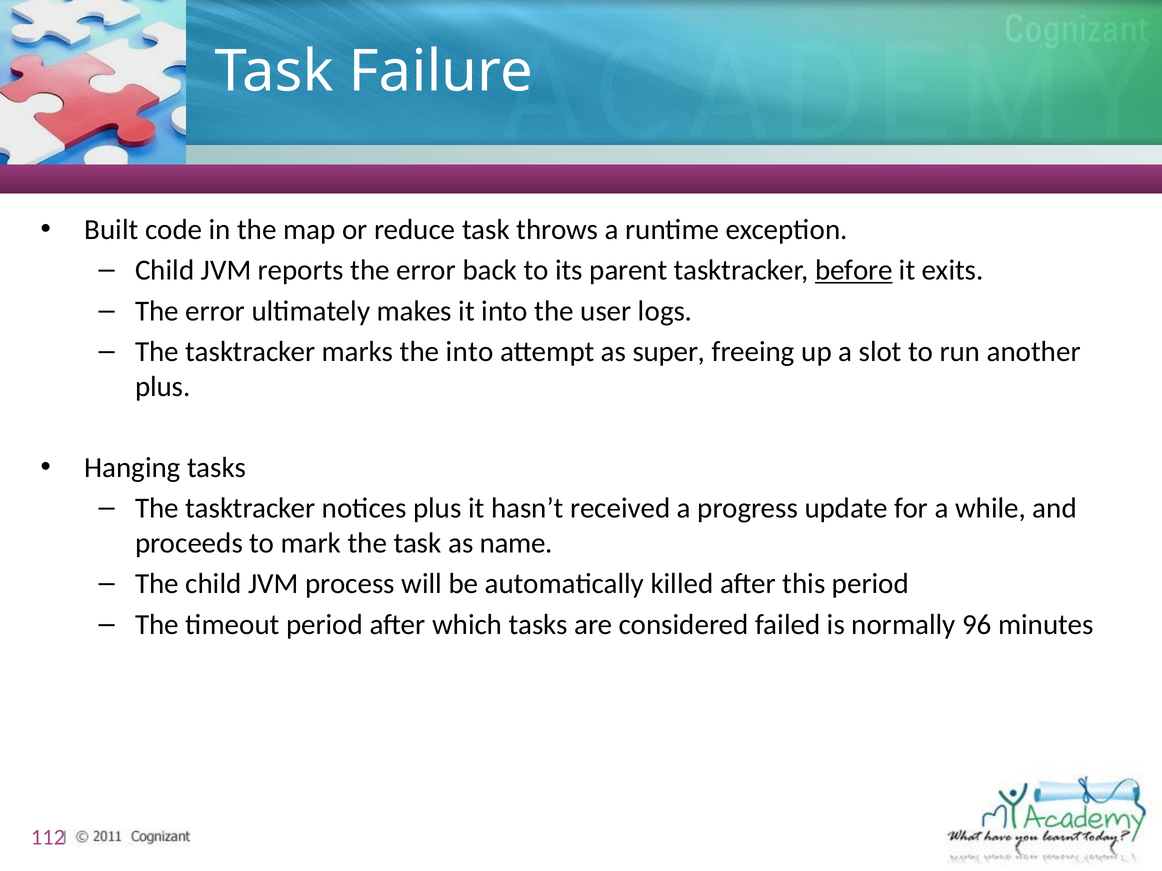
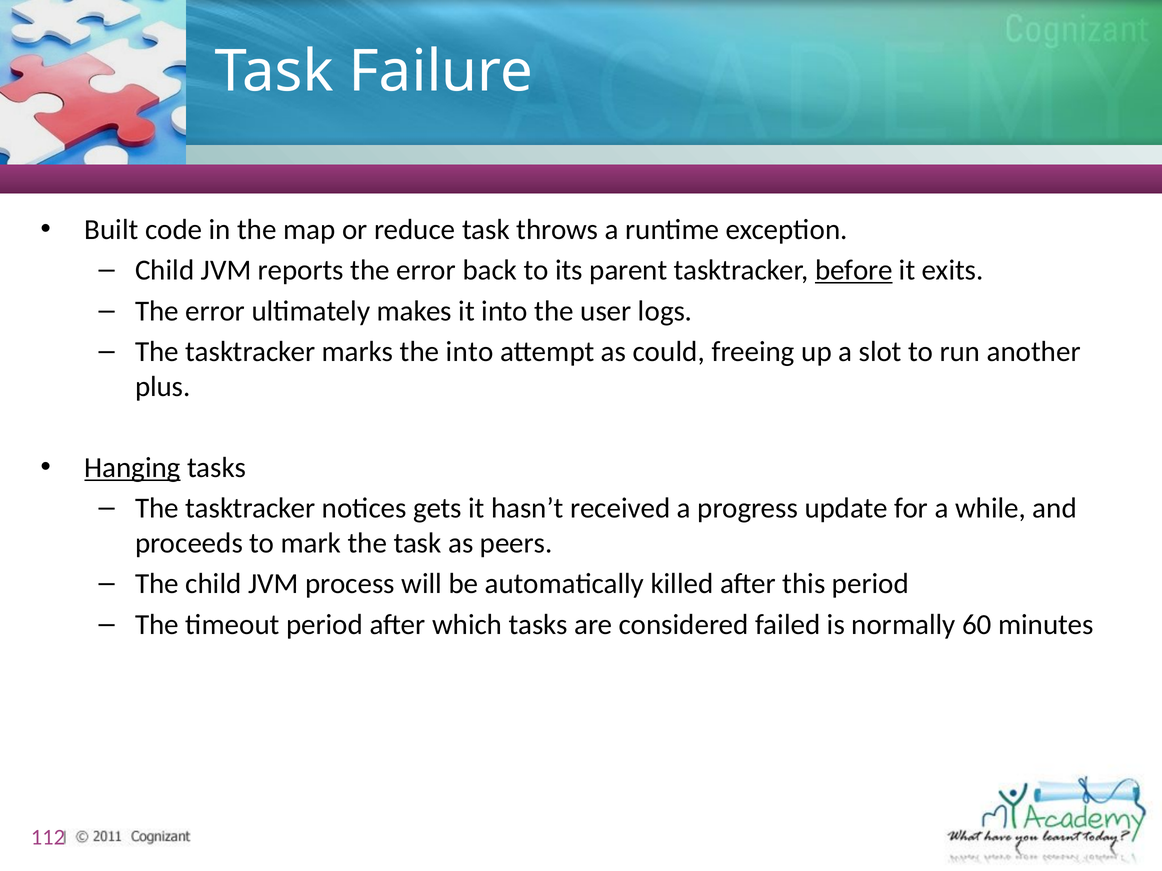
super: super -> could
Hanging underline: none -> present
notices plus: plus -> gets
name: name -> peers
96: 96 -> 60
